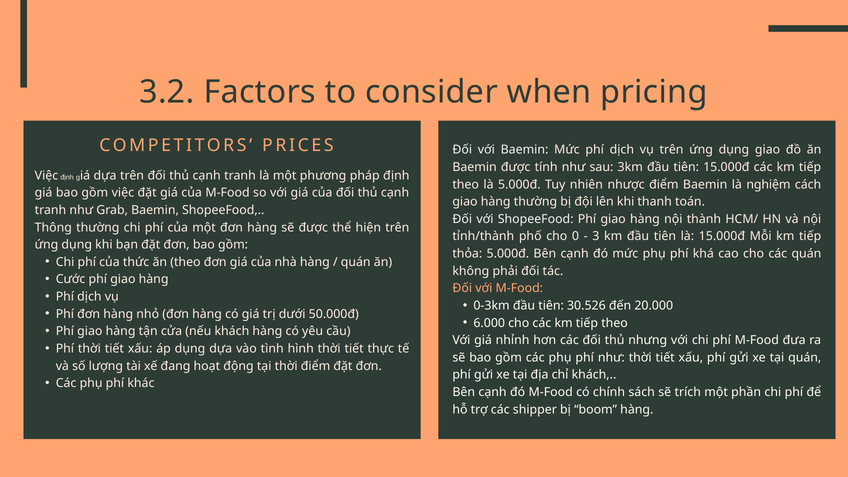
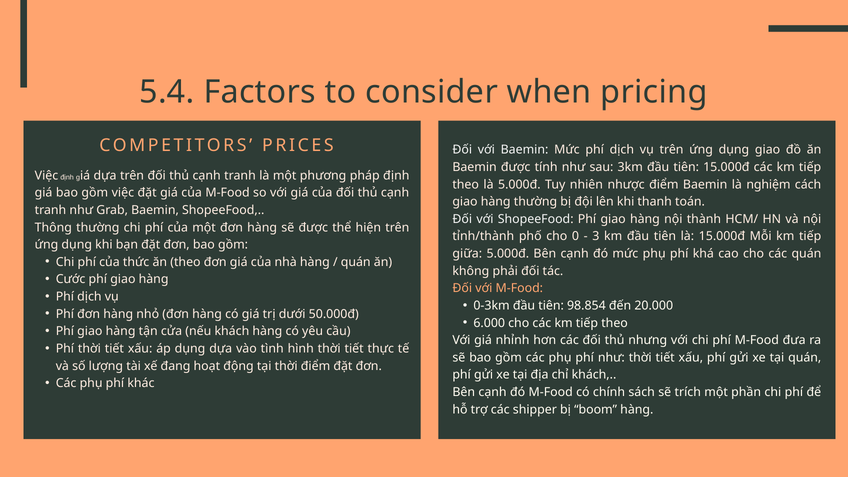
3.2: 3.2 -> 5.4
thỏa: thỏa -> giữa
30.526: 30.526 -> 98.854
